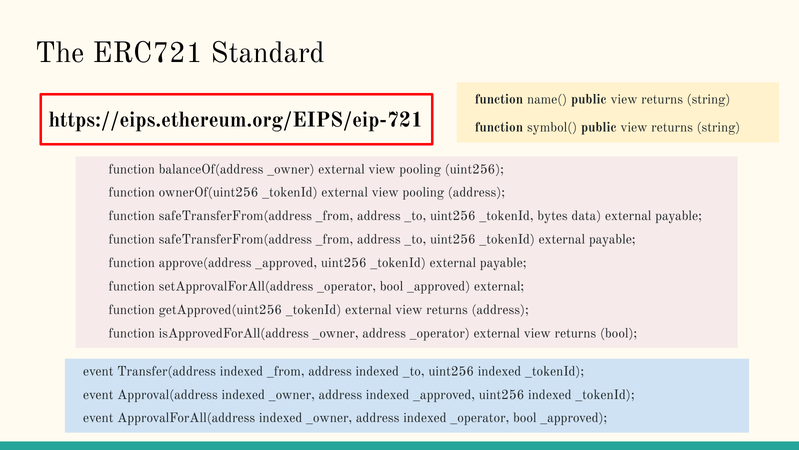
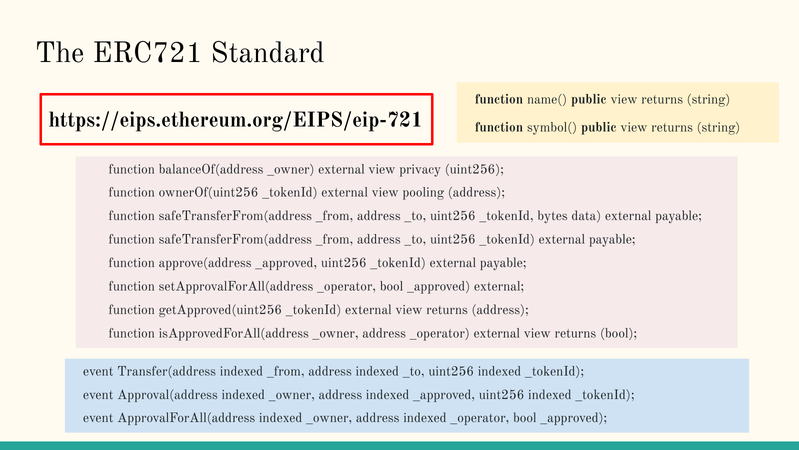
_owner external view pooling: pooling -> privacy
